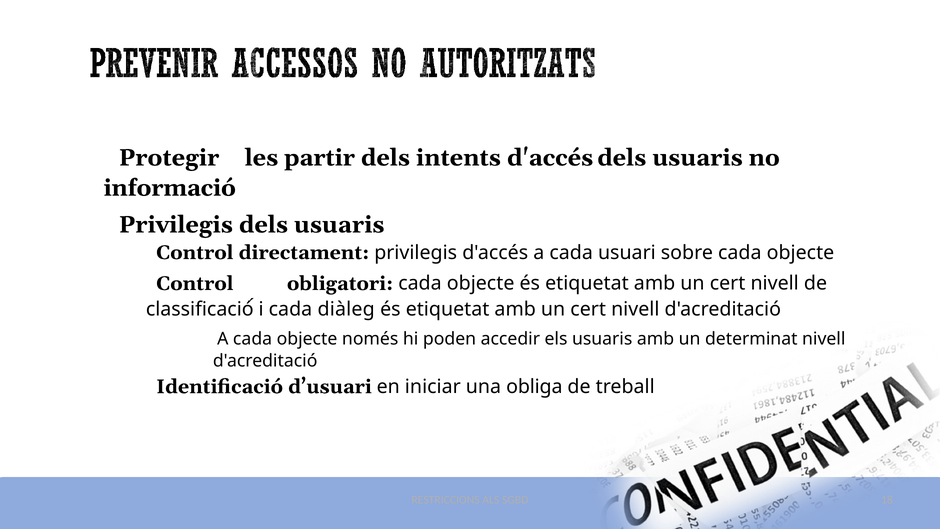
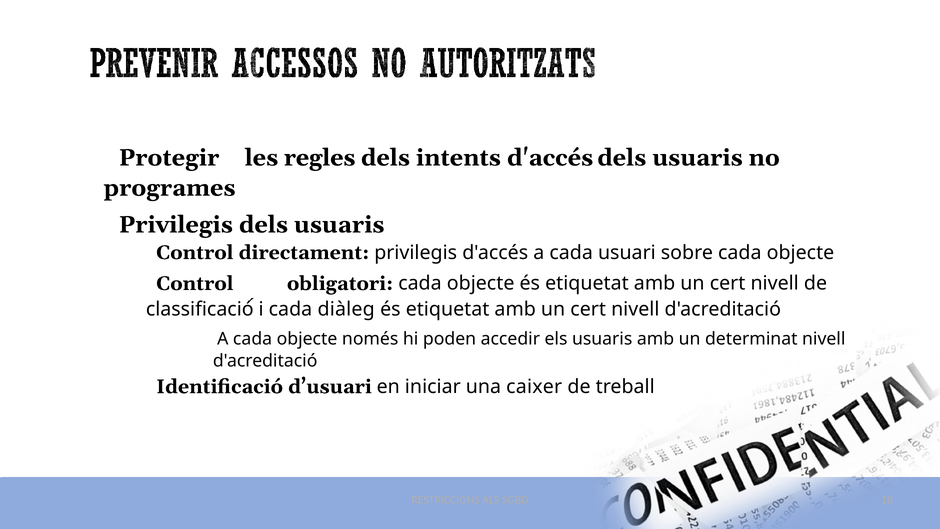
partir: partir -> regles
informació: informació -> programes
obliga: obliga -> caixer
